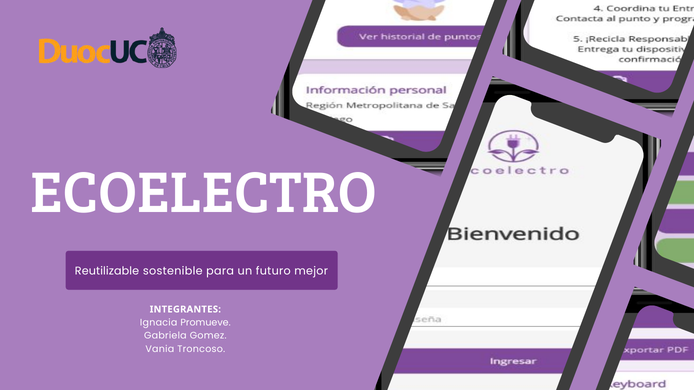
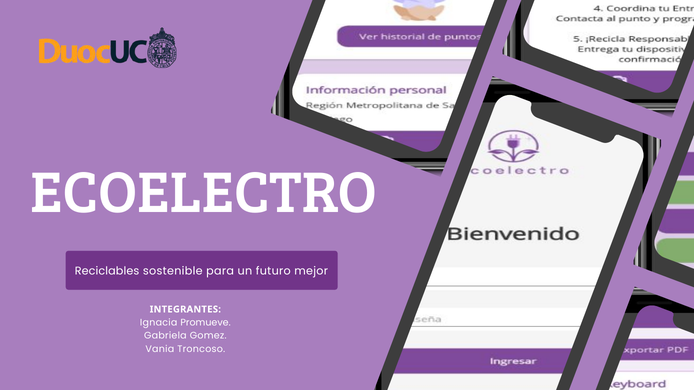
Reutilizable: Reutilizable -> Reciclables
